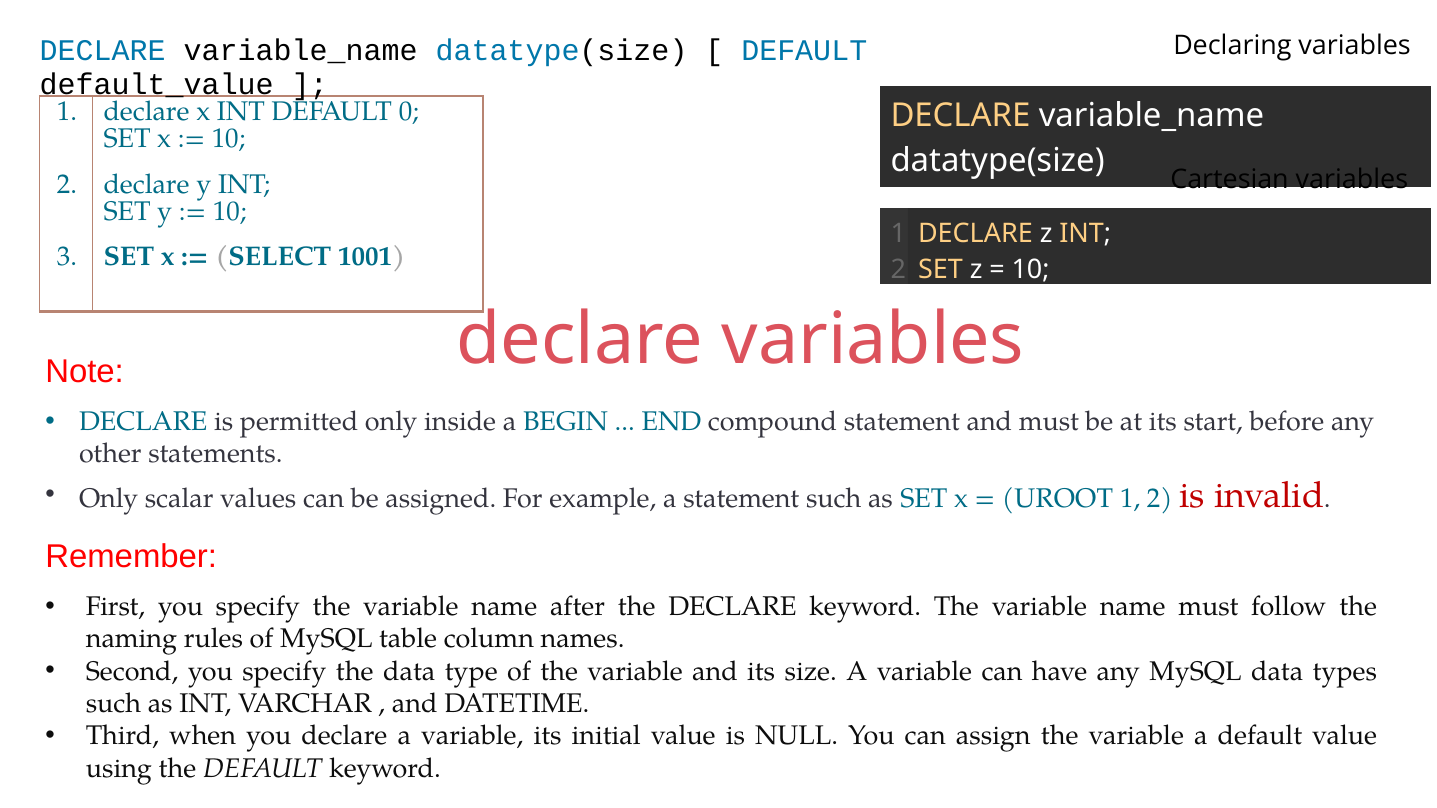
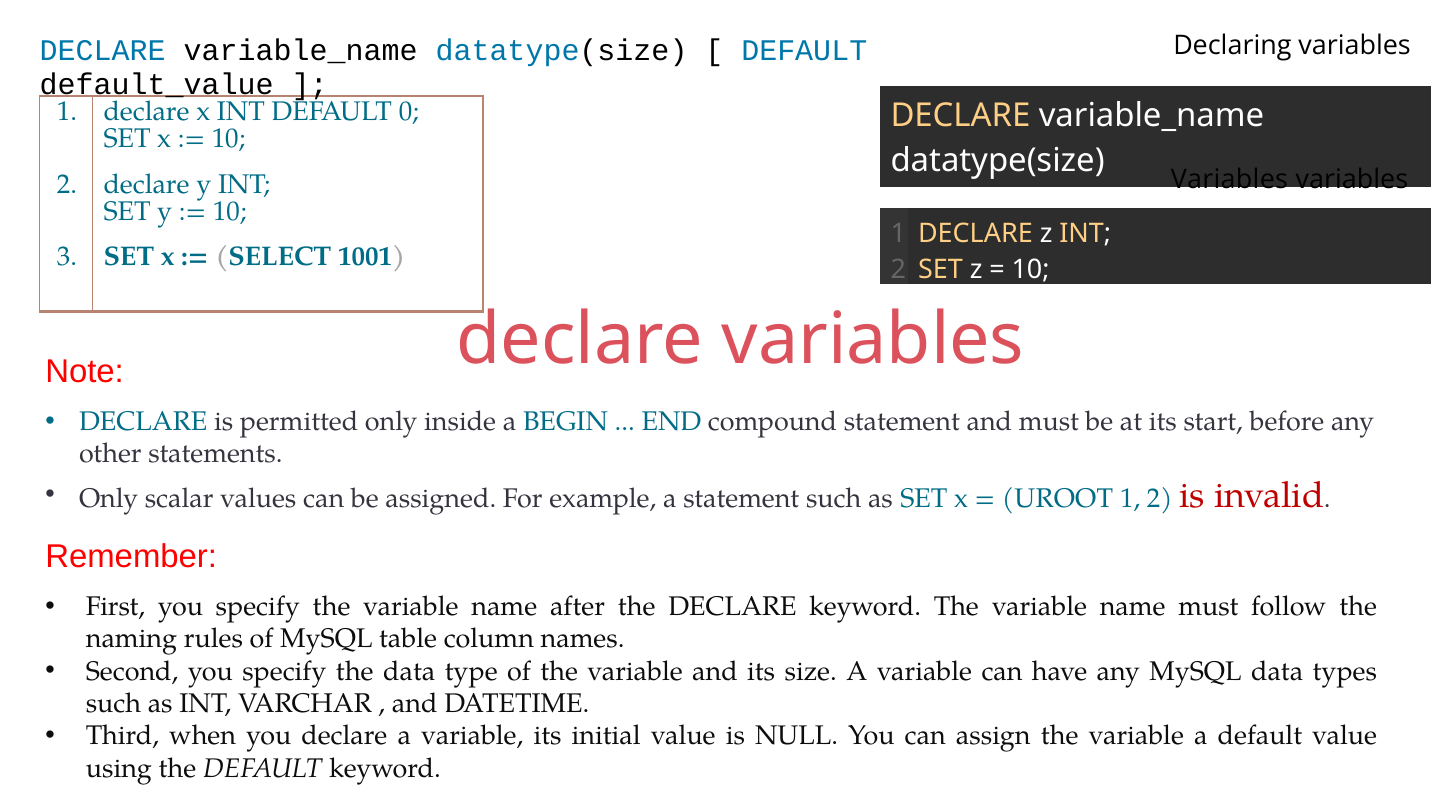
Cartesian at (1230, 179): Cartesian -> Variables
